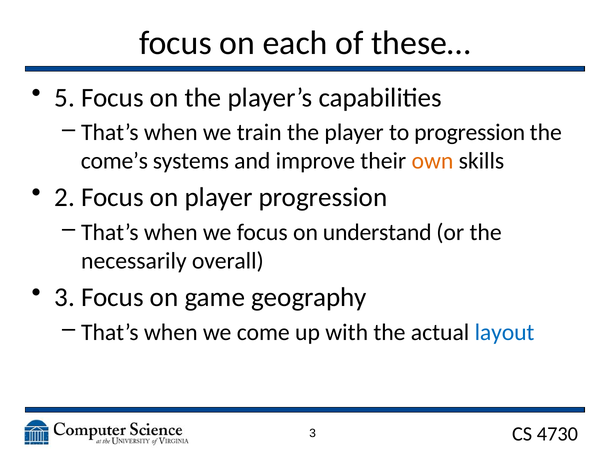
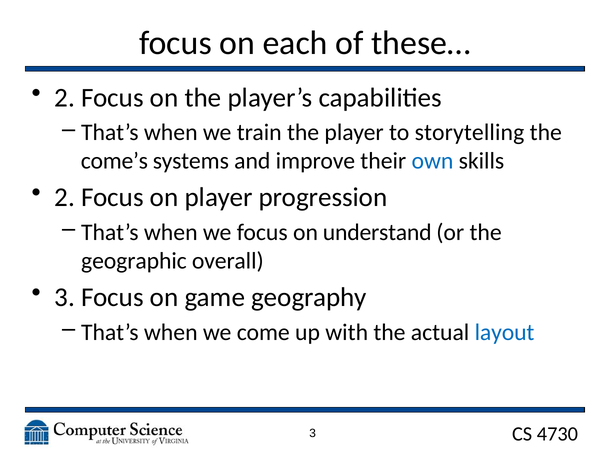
5 at (65, 97): 5 -> 2
to progression: progression -> storytelling
own colour: orange -> blue
necessarily: necessarily -> geographic
